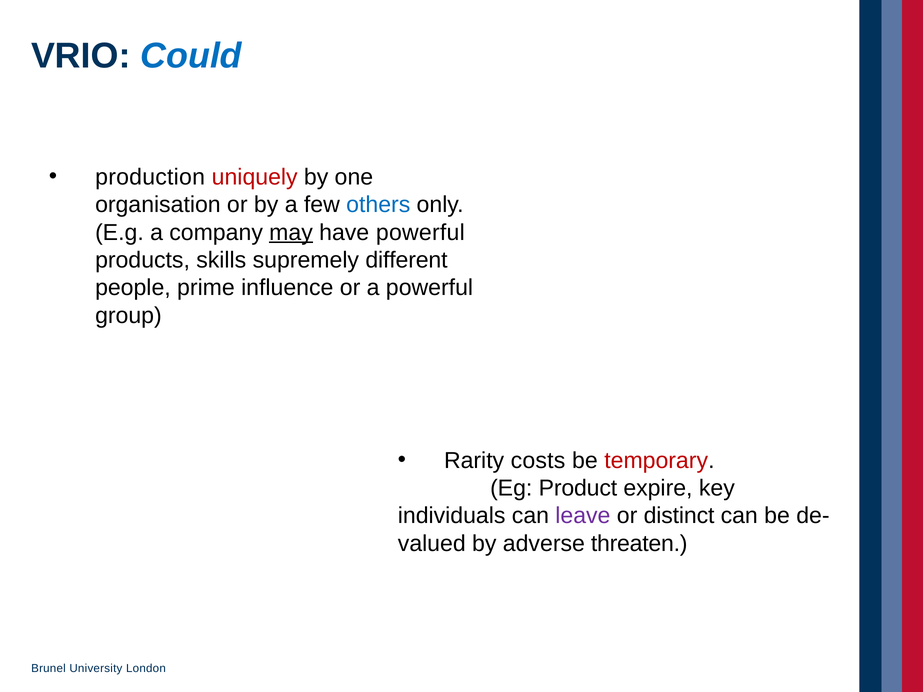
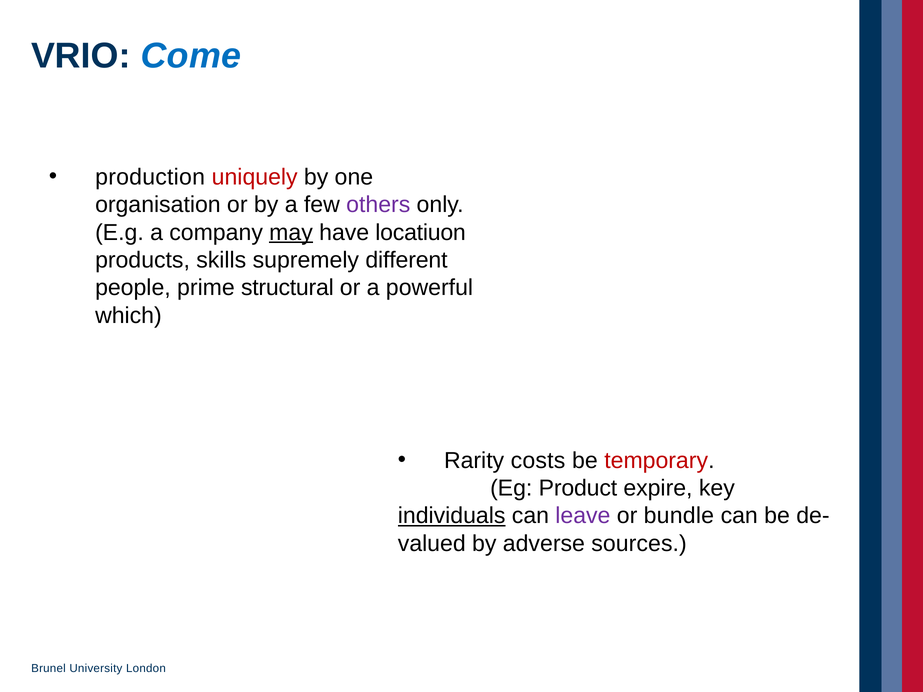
Could: Could -> Come
others colour: blue -> purple
have powerful: powerful -> locatiuon
influence: influence -> structural
group: group -> which
individuals underline: none -> present
distinct: distinct -> bundle
threaten: threaten -> sources
